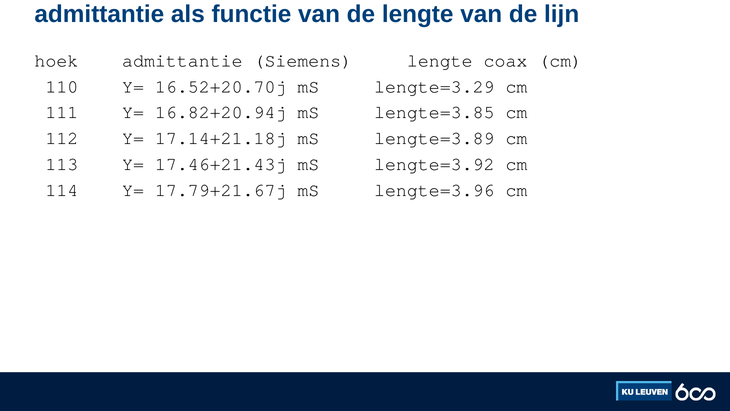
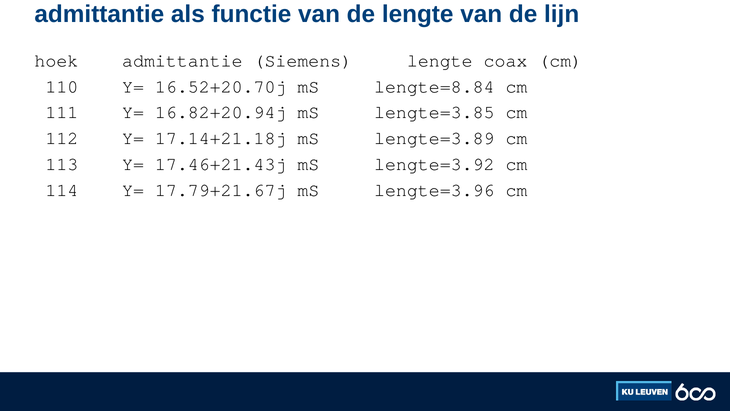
lengte=3.29: lengte=3.29 -> lengte=8.84
